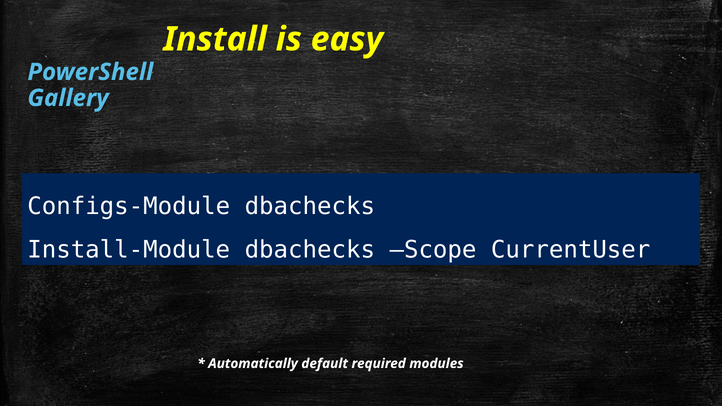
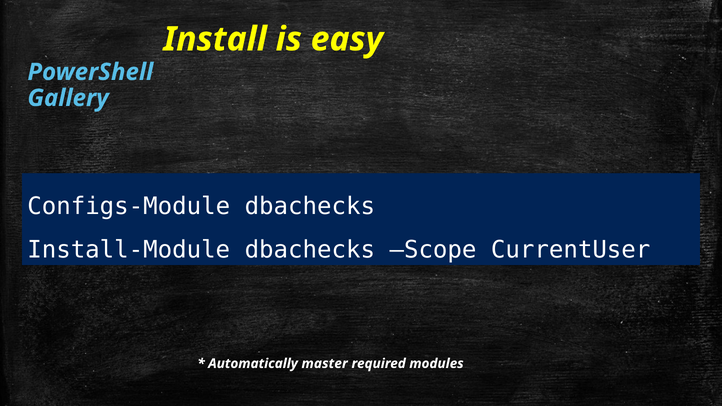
default: default -> master
